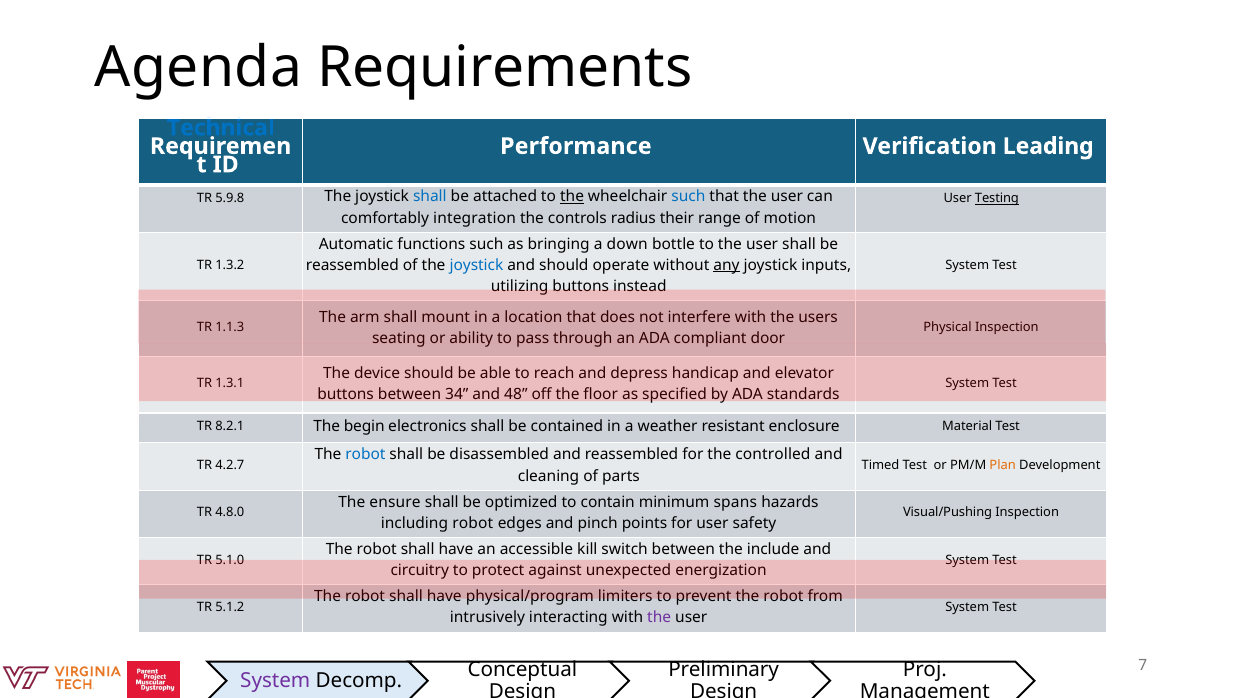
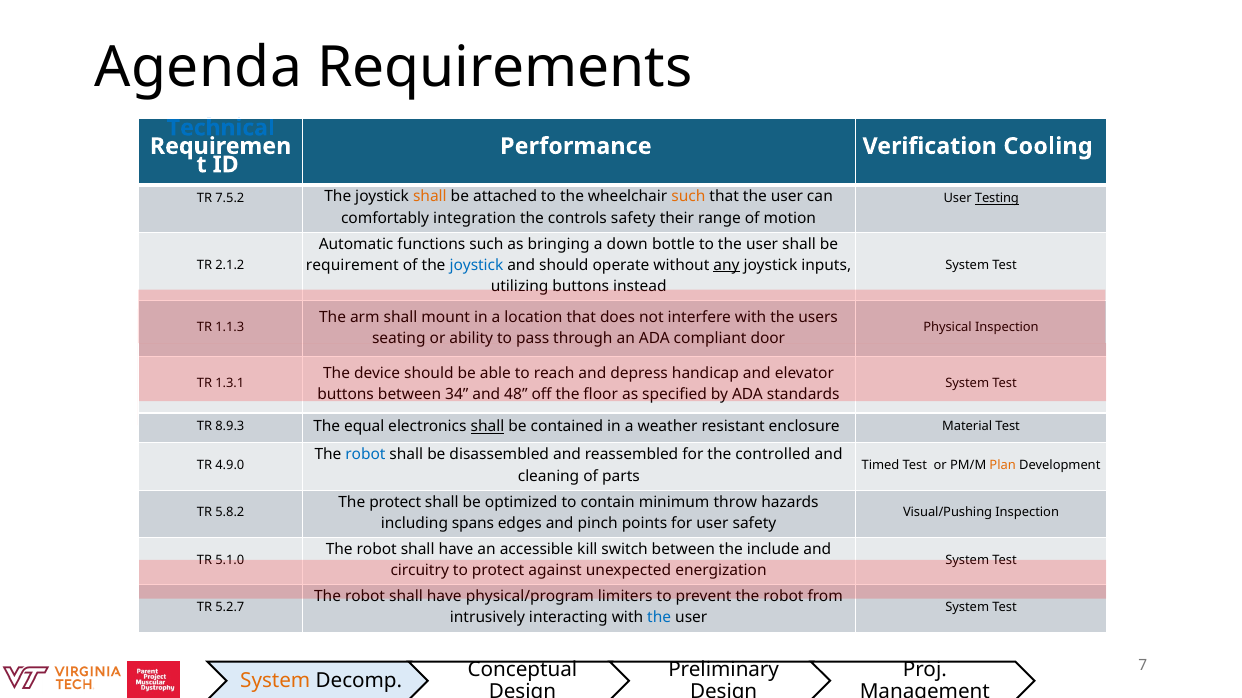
Leading: Leading -> Cooling
5.9.8: 5.9.8 -> 7.5.2
shall at (430, 197) colour: blue -> orange
the at (572, 197) underline: present -> none
such at (688, 197) colour: blue -> orange
controls radius: radius -> safety
reassembled at (352, 266): reassembled -> requirement
1.3.2: 1.3.2 -> 2.1.2
8.2.1: 8.2.1 -> 8.9.3
begin: begin -> equal
shall at (488, 427) underline: none -> present
4.2.7: 4.2.7 -> 4.9.0
The ensure: ensure -> protect
spans: spans -> throw
4.8.0: 4.8.0 -> 5.8.2
including robot: robot -> spans
5.1.2: 5.1.2 -> 5.2.7
the at (659, 618) colour: purple -> blue
System at (275, 681) colour: purple -> orange
